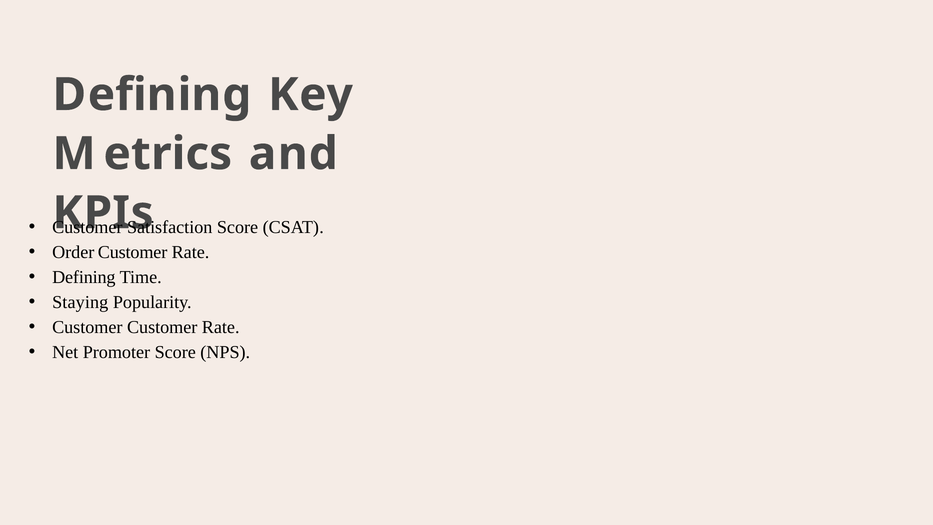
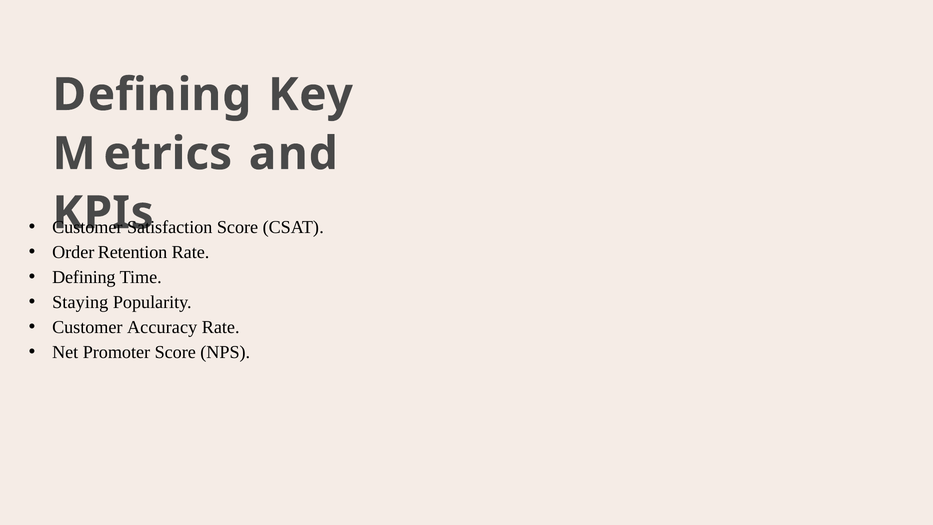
Customer at (133, 252): Customer -> Retention
Customer Customer: Customer -> Accuracy
